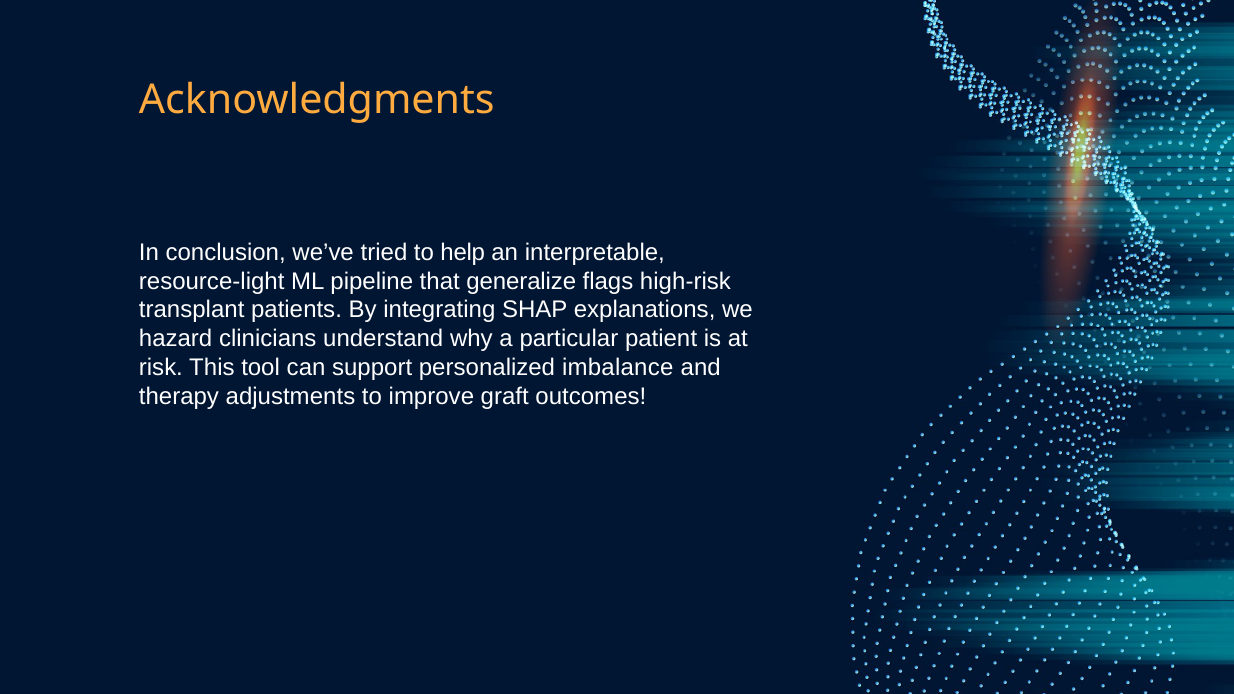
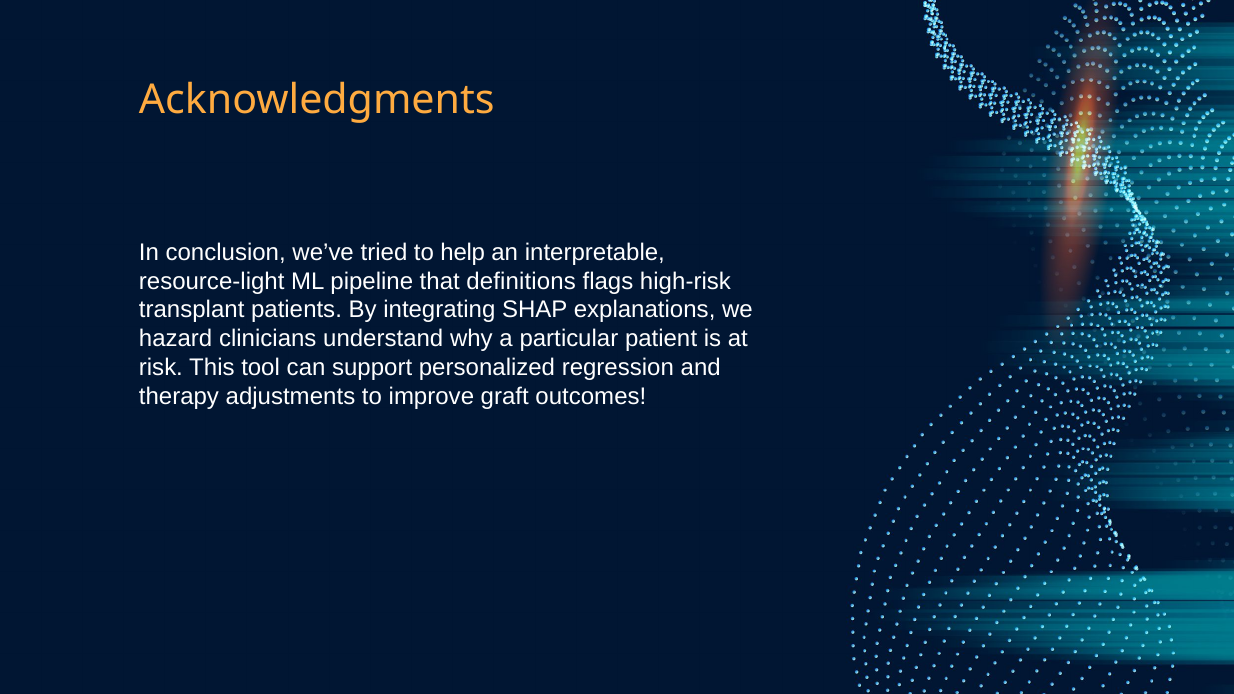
generalize: generalize -> definitions
imbalance: imbalance -> regression
